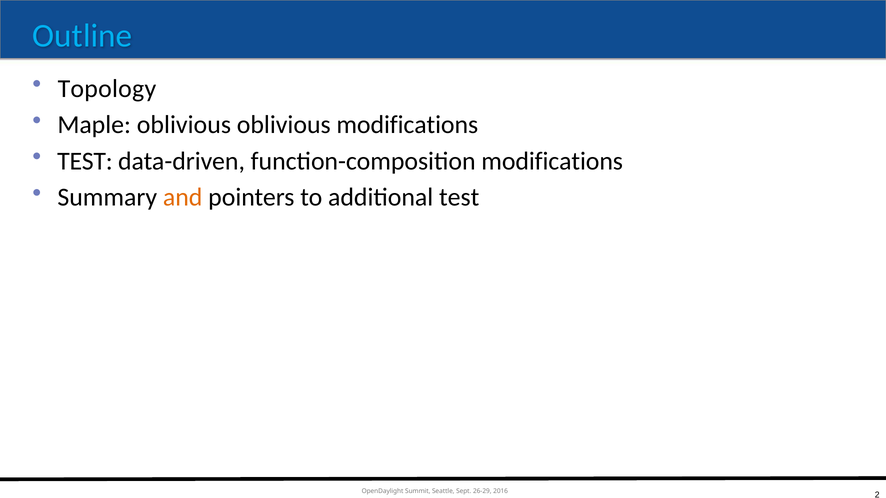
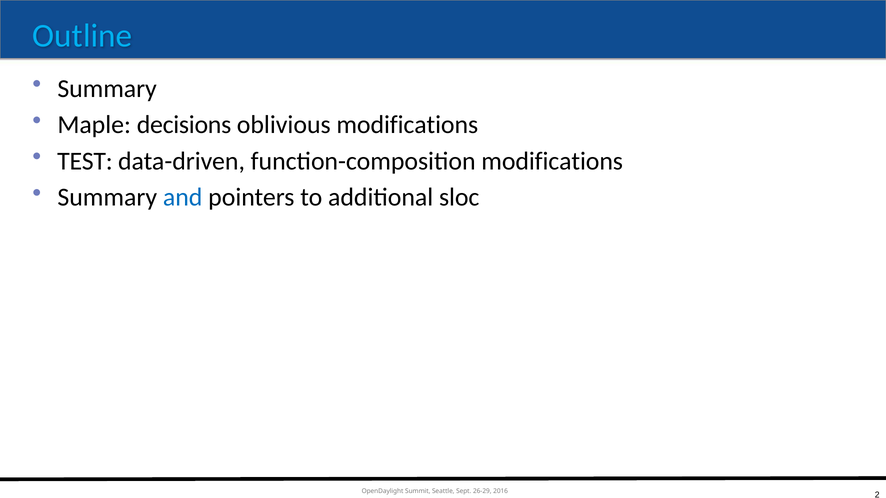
Topology at (107, 89): Topology -> Summary
Maple oblivious: oblivious -> decisions
and colour: orange -> blue
additional test: test -> sloc
